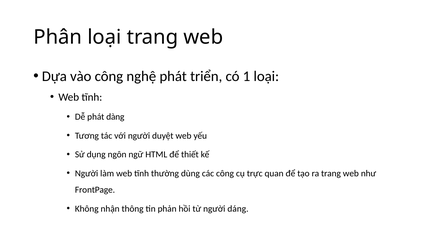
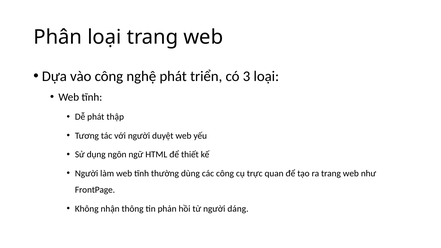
1: 1 -> 3
dàng: dàng -> thập
